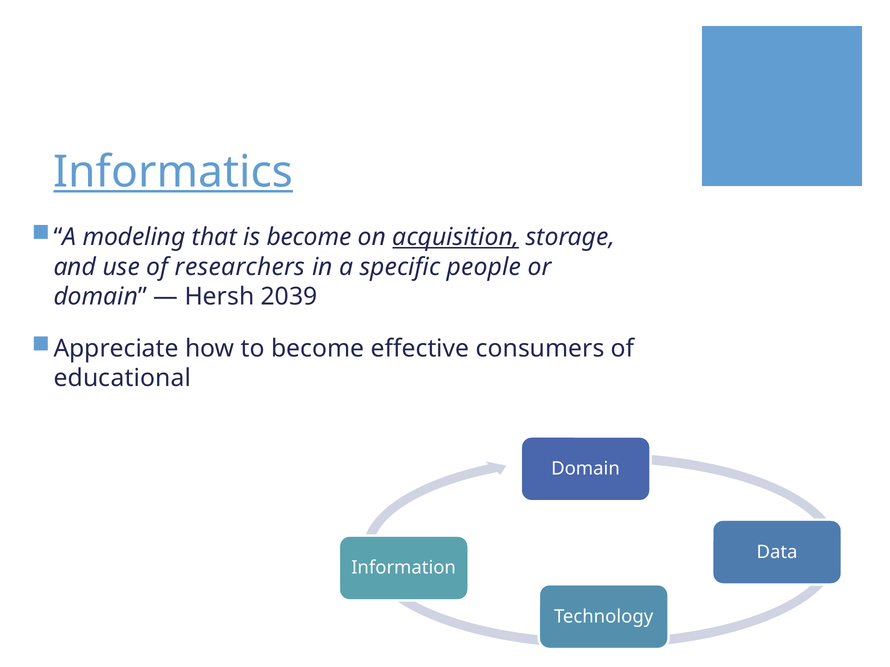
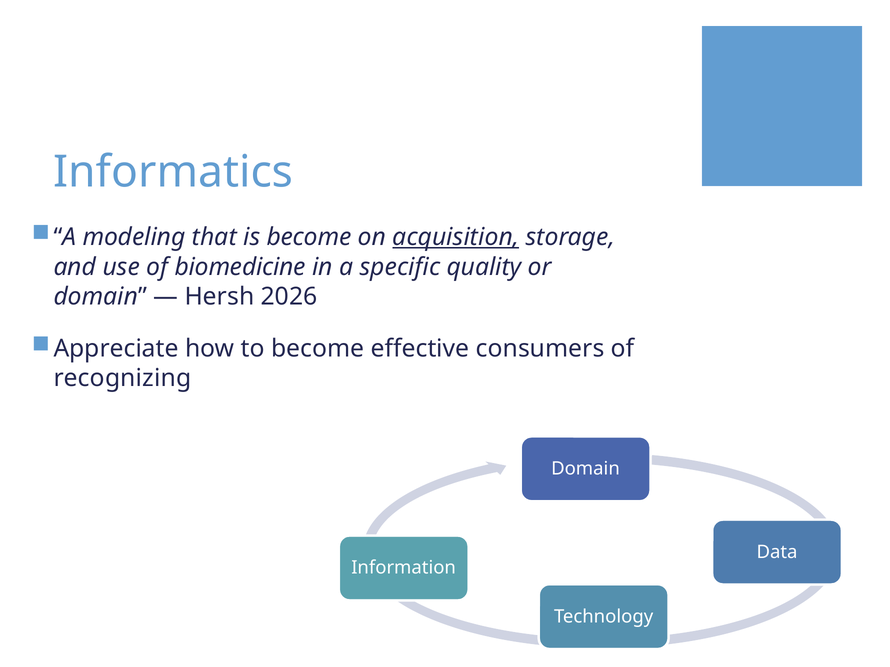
Informatics underline: present -> none
researchers: researchers -> biomedicine
people: people -> quality
2039: 2039 -> 2026
educational: educational -> recognizing
